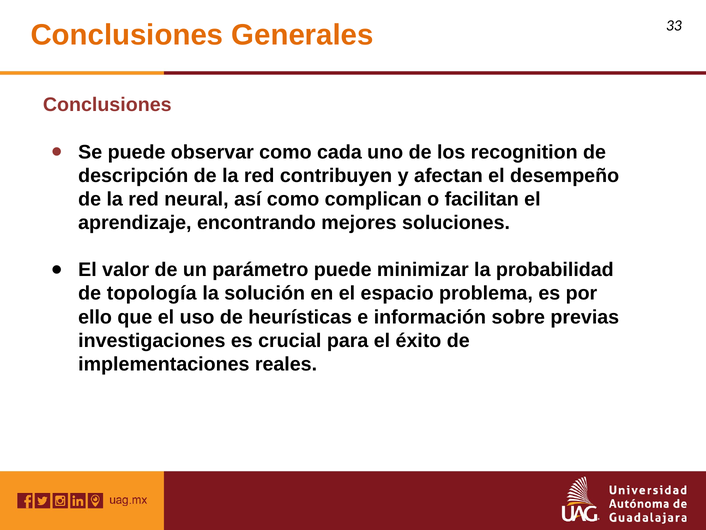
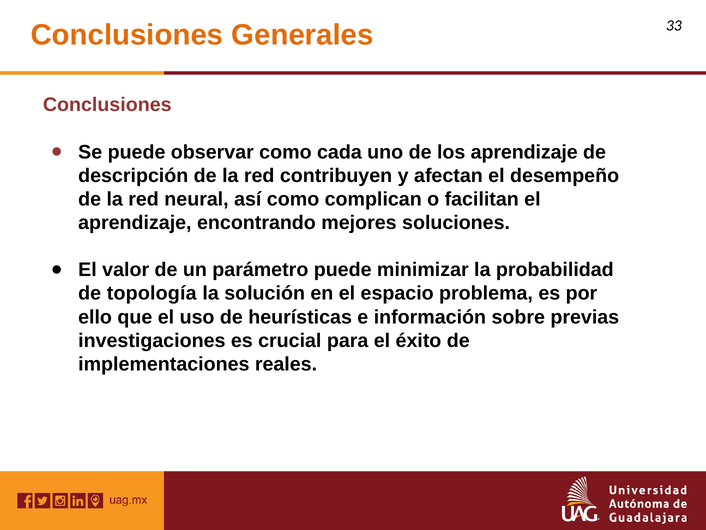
los recognition: recognition -> aprendizaje
